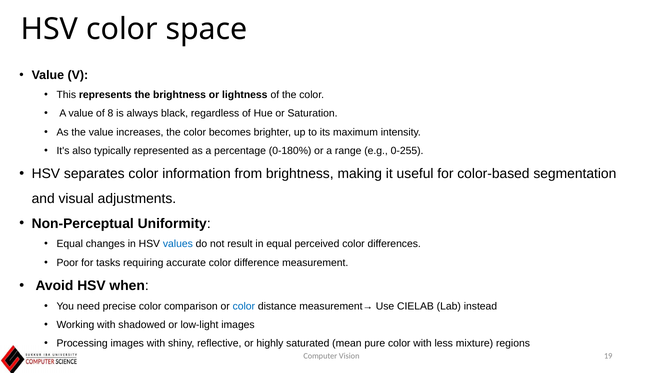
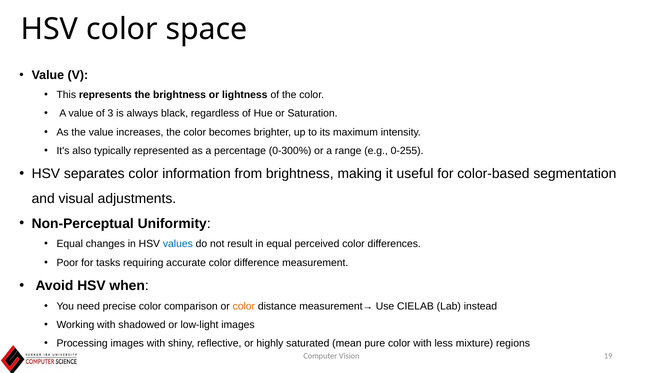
8: 8 -> 3
0-180%: 0-180% -> 0-300%
color at (244, 306) colour: blue -> orange
